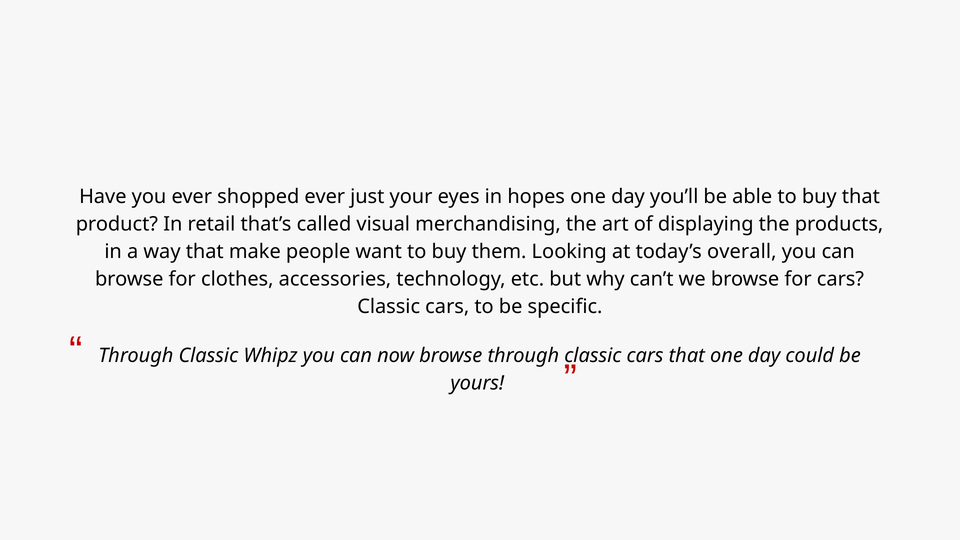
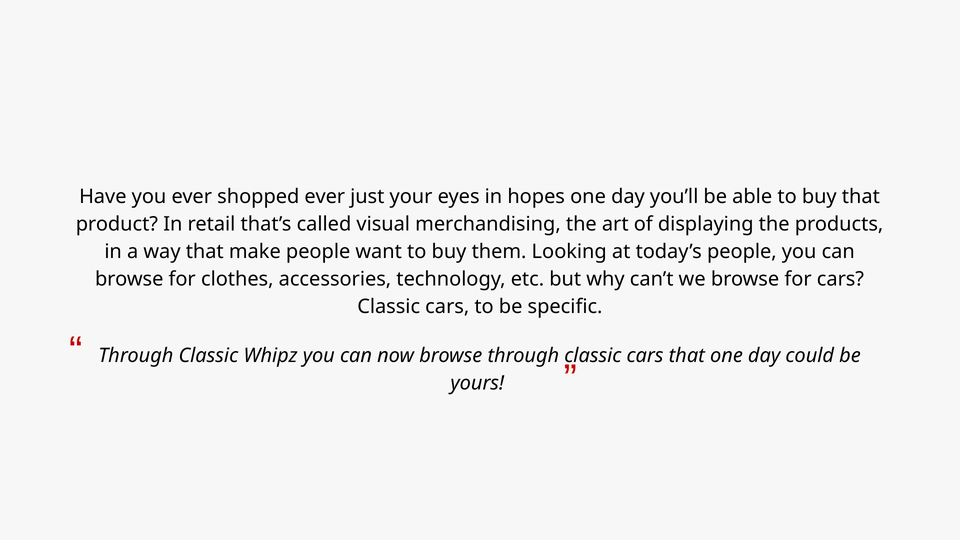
today’s overall: overall -> people
